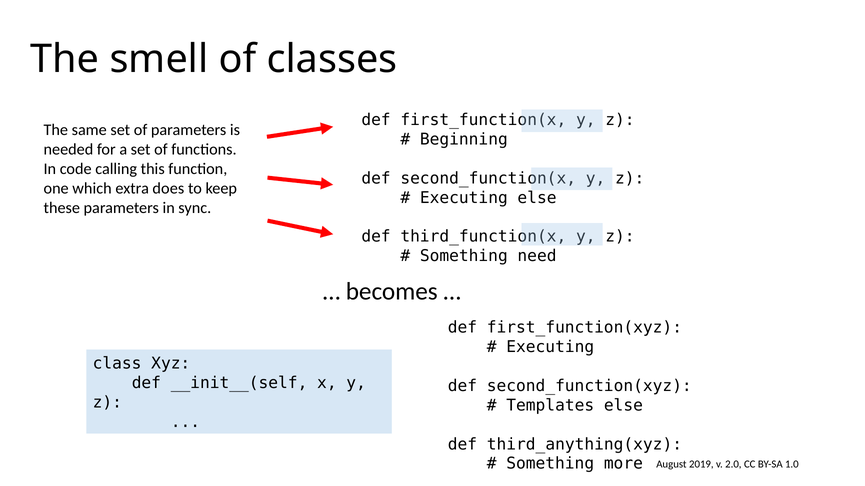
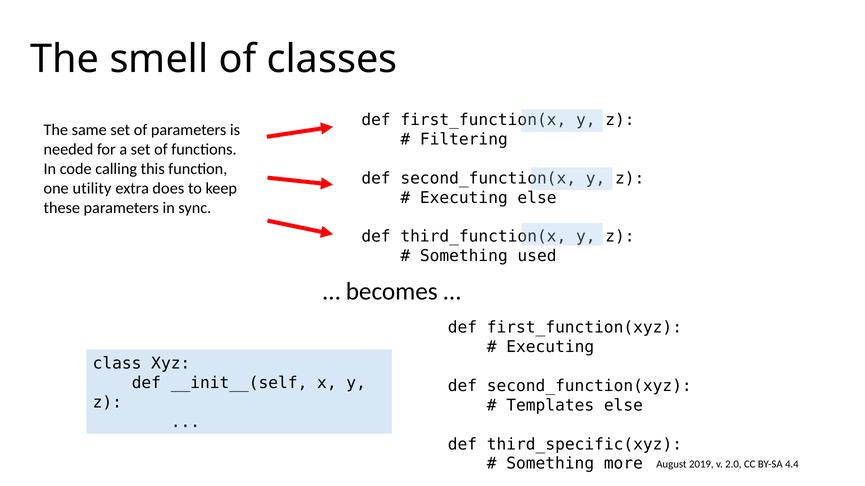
Beginning: Beginning -> Filtering
which: which -> utility
need: need -> used
third_anything(xyz: third_anything(xyz -> third_specific(xyz
1.0: 1.0 -> 4.4
